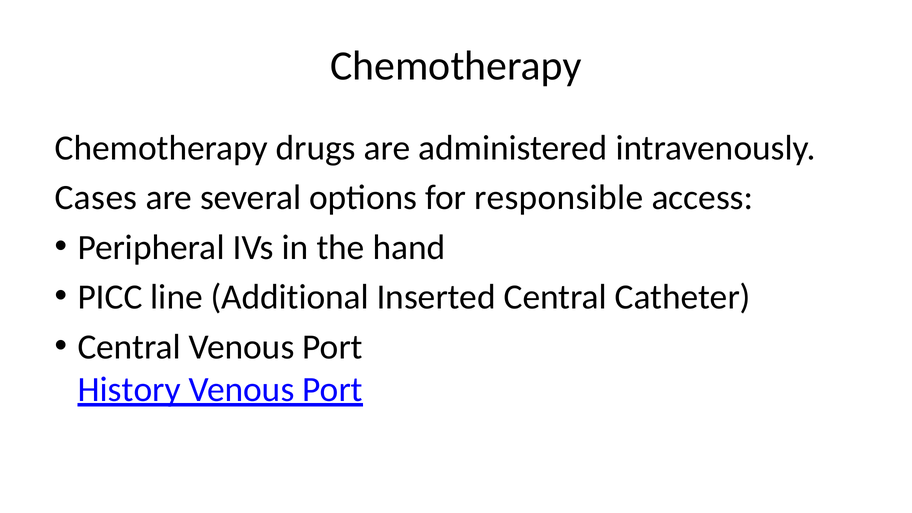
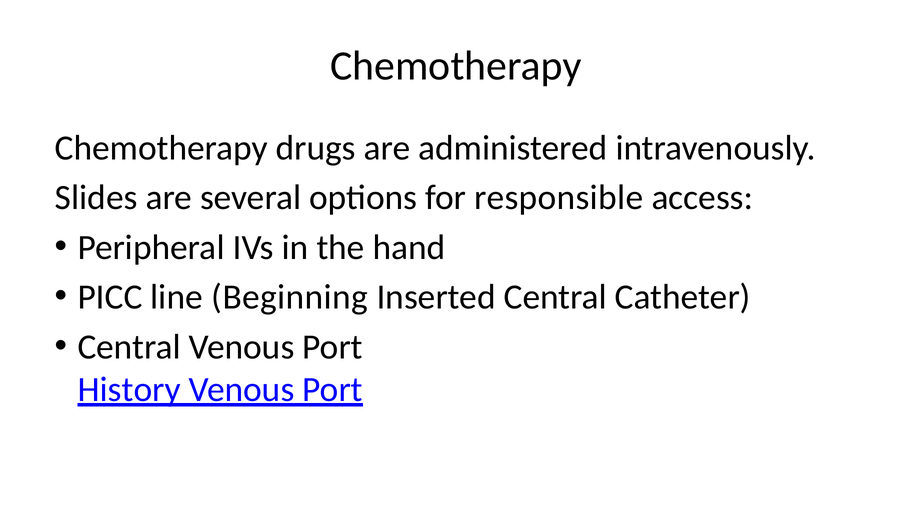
Cases: Cases -> Slides
Additional: Additional -> Beginning
